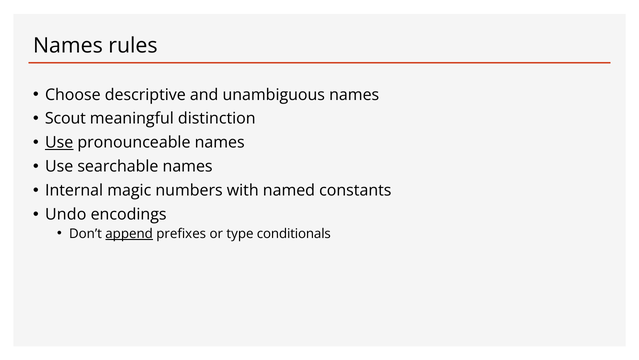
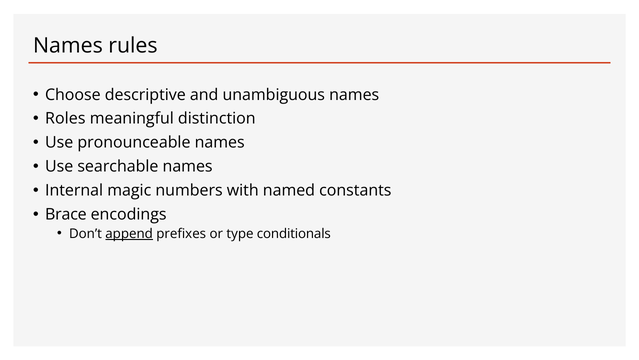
Scout: Scout -> Roles
Use at (59, 142) underline: present -> none
Undo: Undo -> Brace
